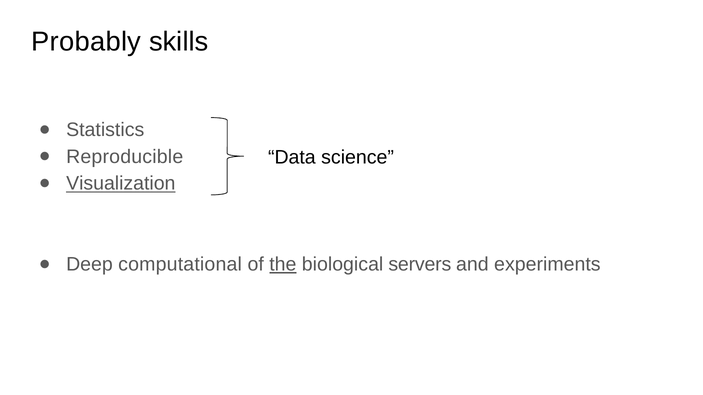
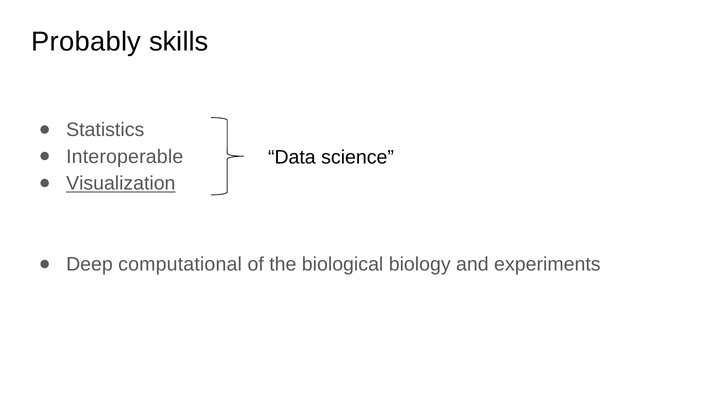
Reproducible: Reproducible -> Interoperable
the underline: present -> none
servers: servers -> biology
